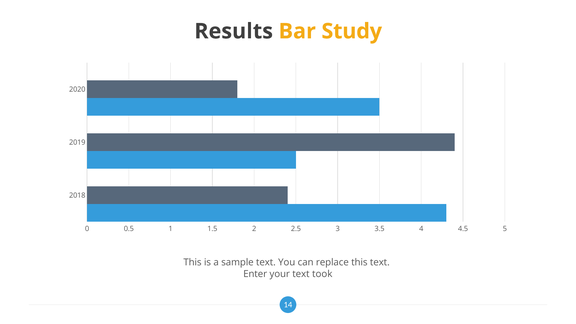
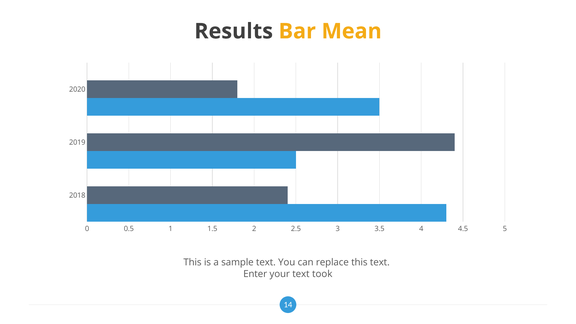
Study: Study -> Mean
